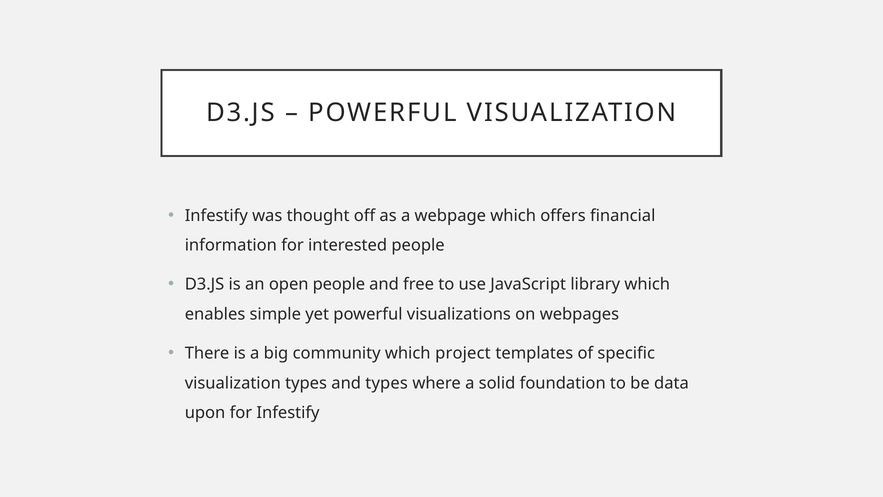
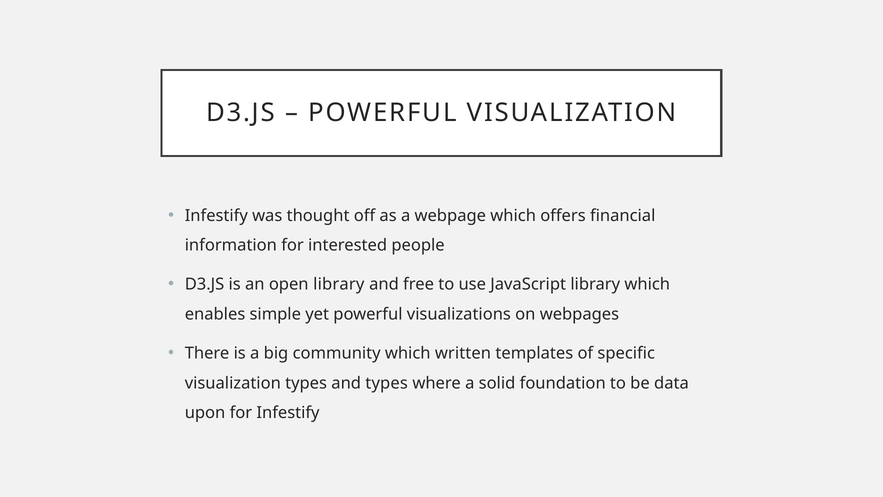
open people: people -> library
project: project -> written
